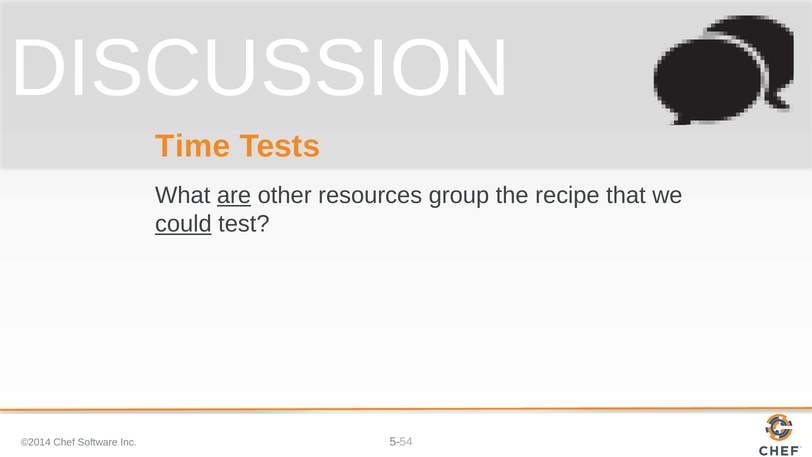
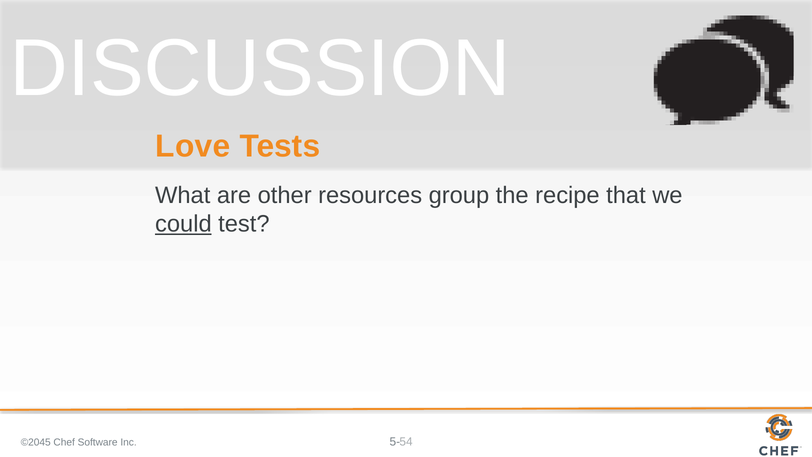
Time: Time -> Love
are underline: present -> none
©2014: ©2014 -> ©2045
